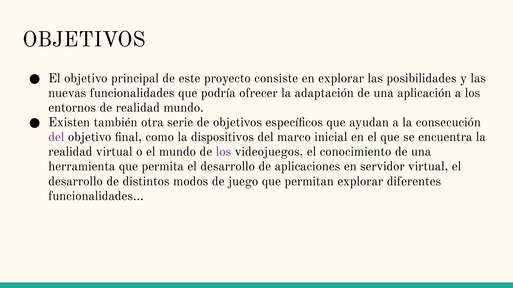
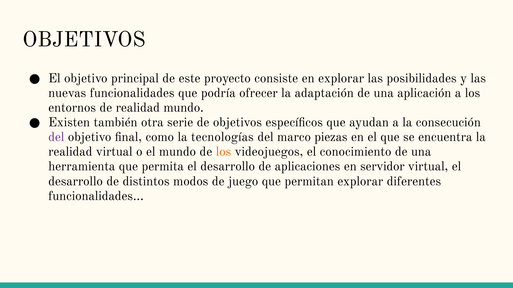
dispositivos: dispositivos -> tecnologías
inicial: inicial -> piezas
los at (224, 152) colour: purple -> orange
